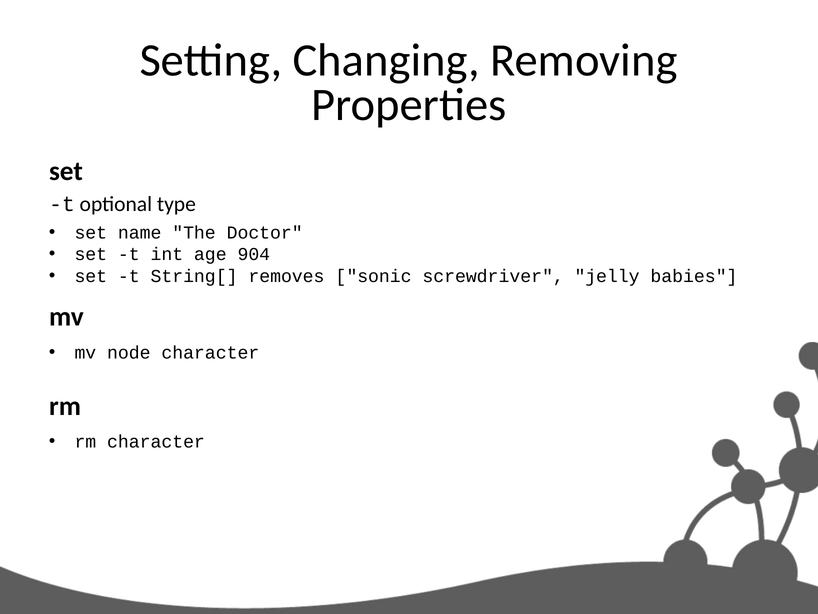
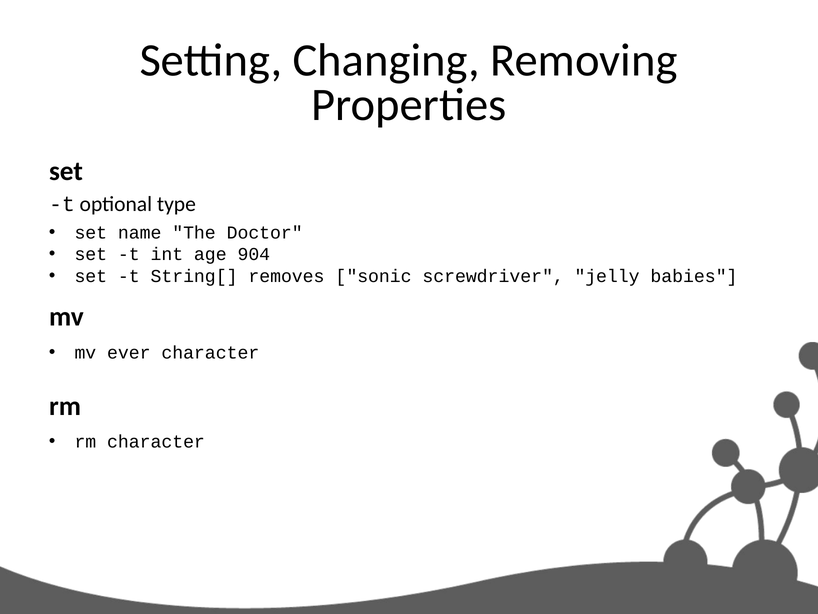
node: node -> ever
